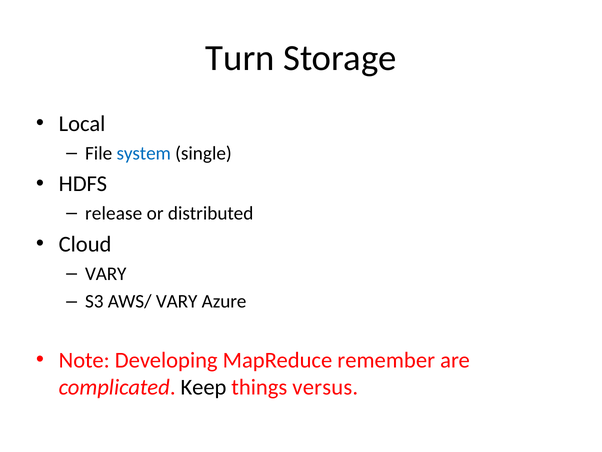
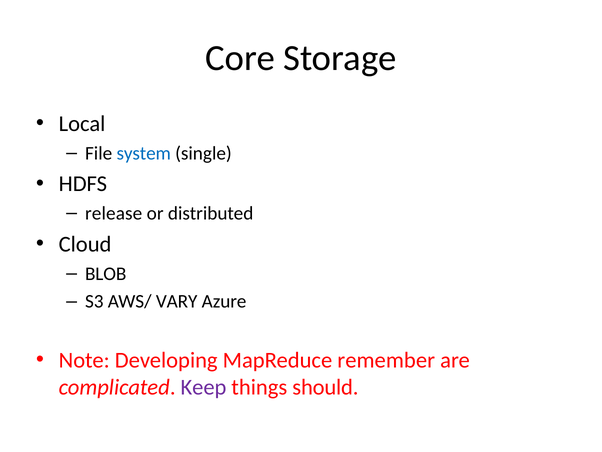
Turn: Turn -> Core
VARY at (106, 273): VARY -> BLOB
Keep colour: black -> purple
versus: versus -> should
